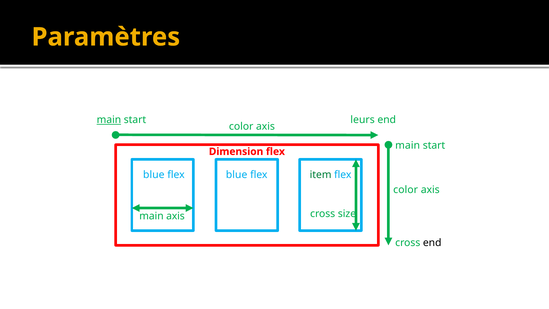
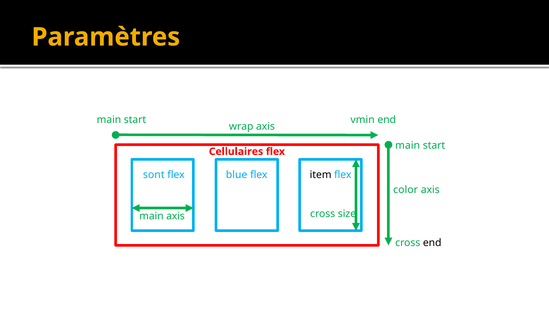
main at (109, 120) underline: present -> none
leurs: leurs -> vmin
color at (241, 126): color -> wrap
Dimension: Dimension -> Cellulaires
blue at (154, 175): blue -> sont
item colour: green -> black
